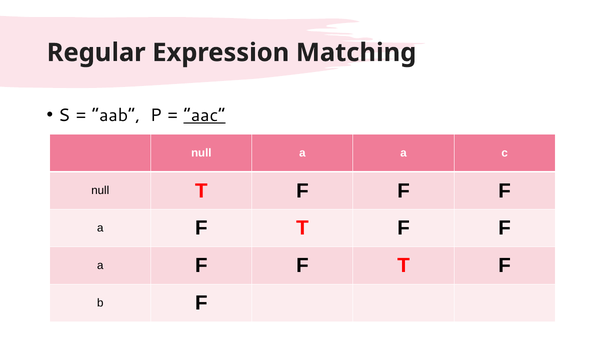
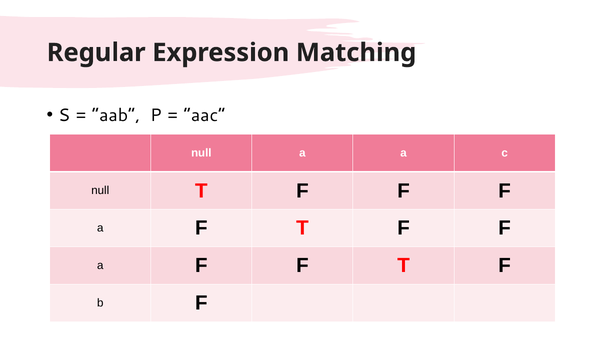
aac underline: present -> none
